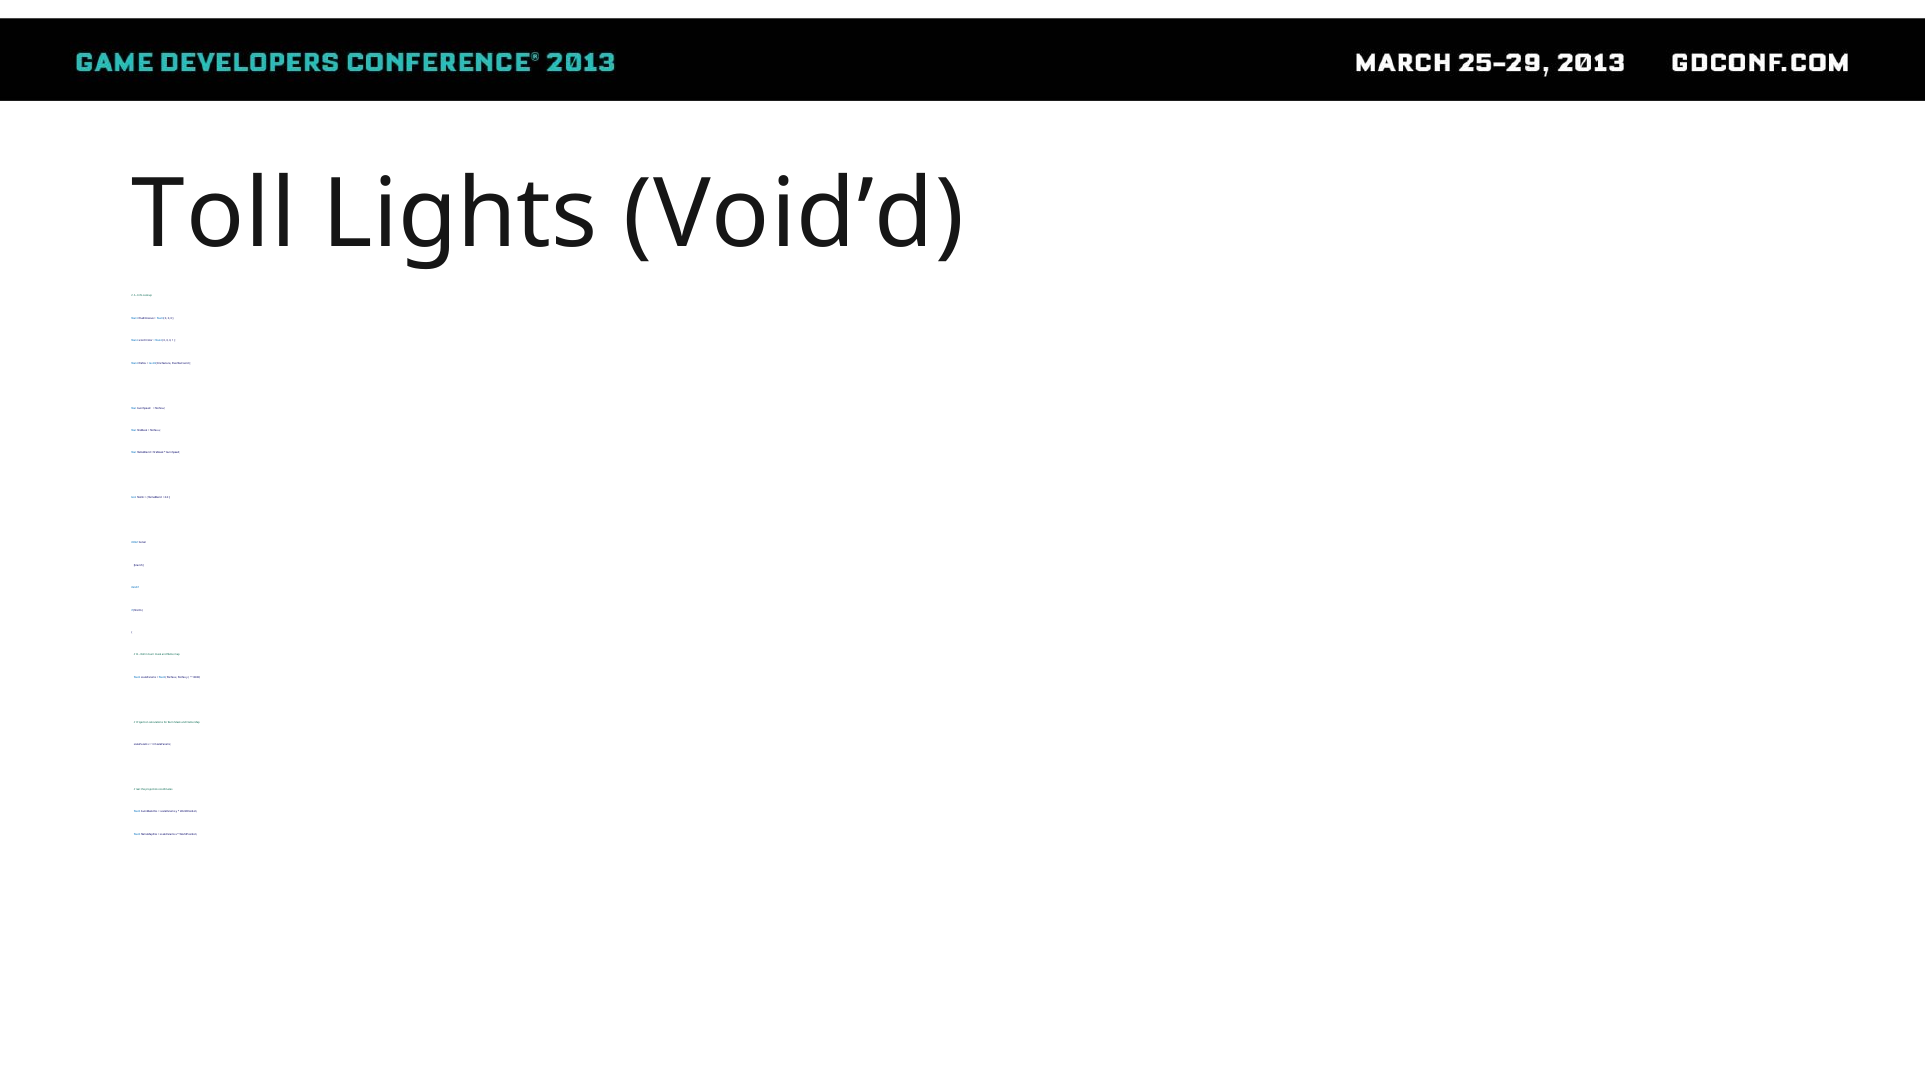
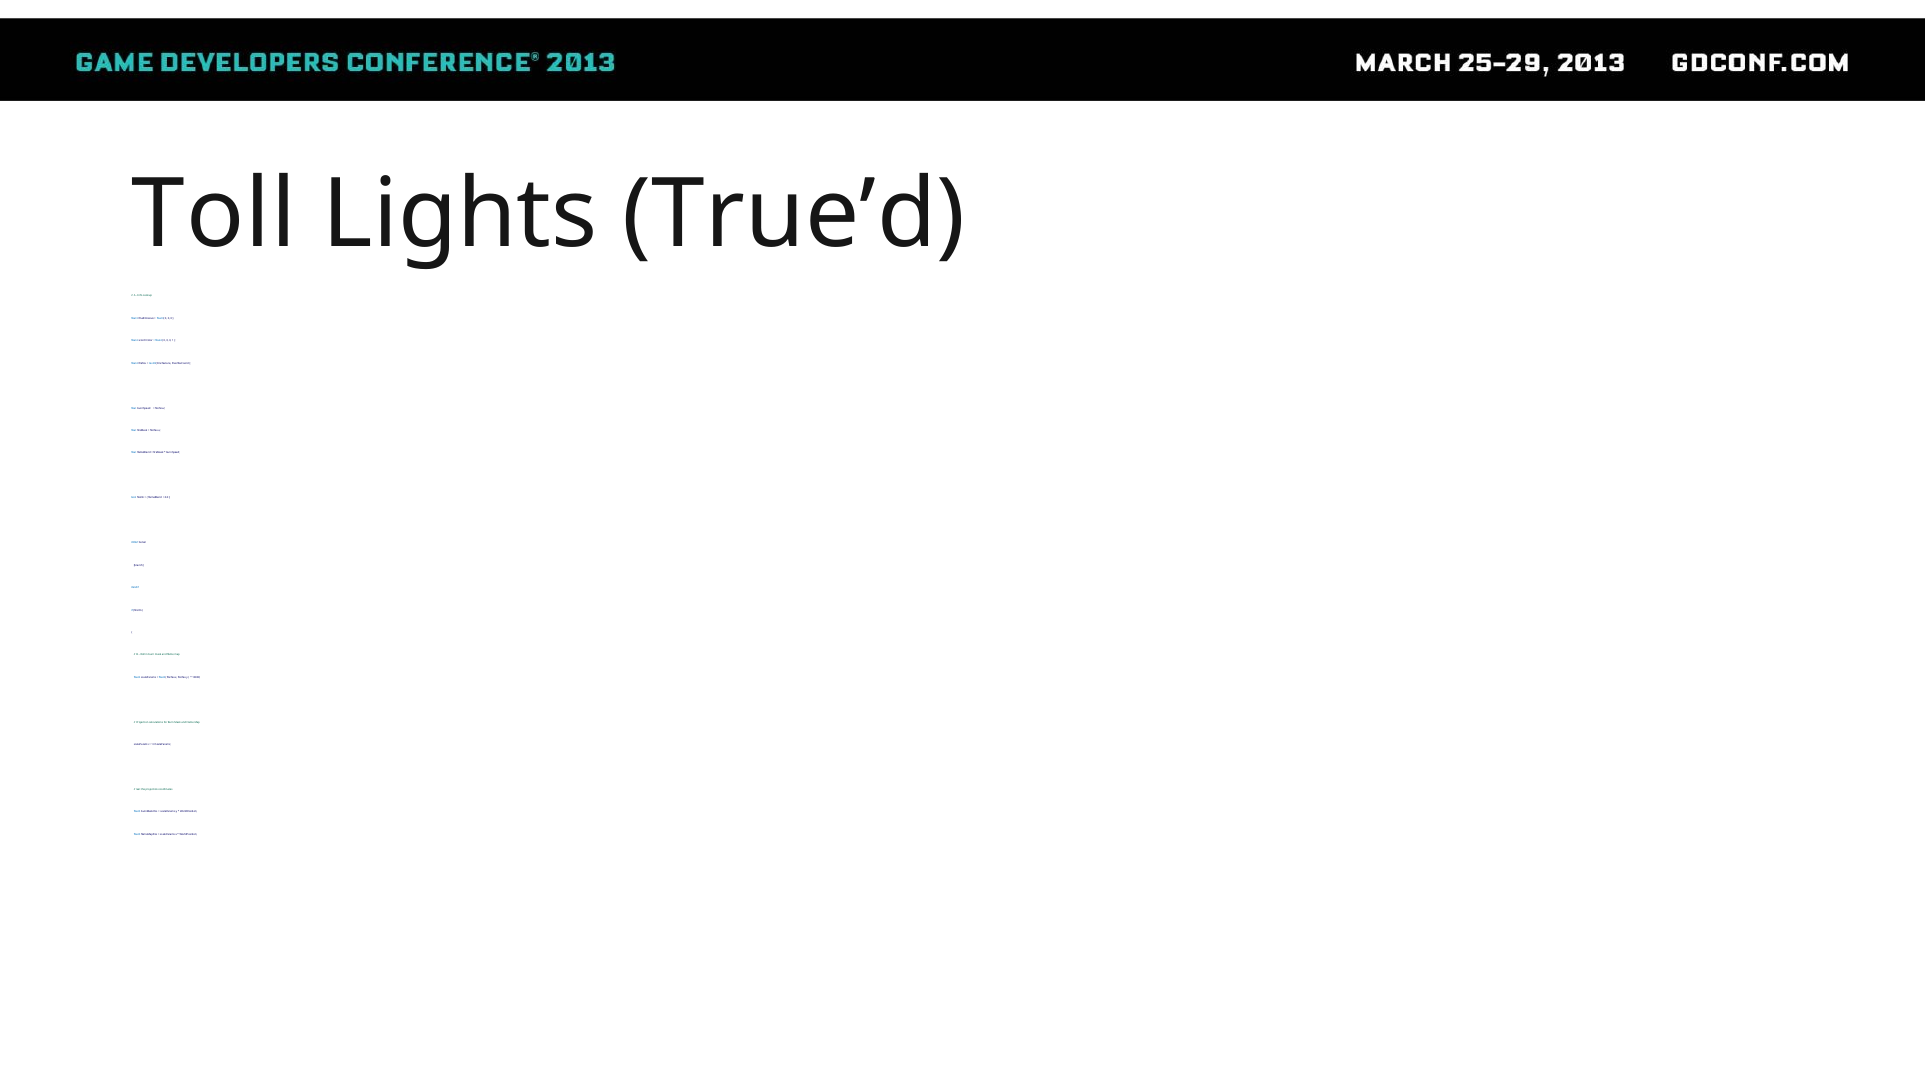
Void’d: Void’d -> True’d
